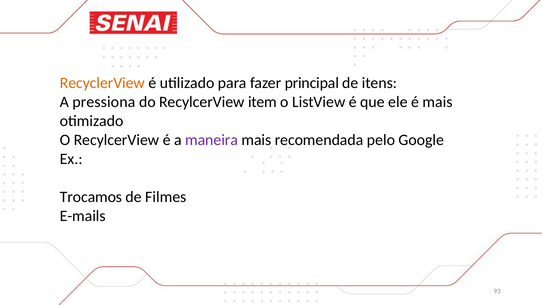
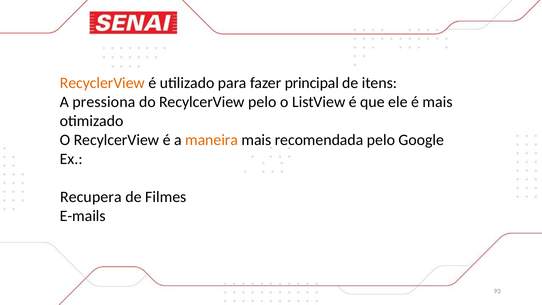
RecylcerView item: item -> pelo
maneira colour: purple -> orange
Trocamos: Trocamos -> Recupera
